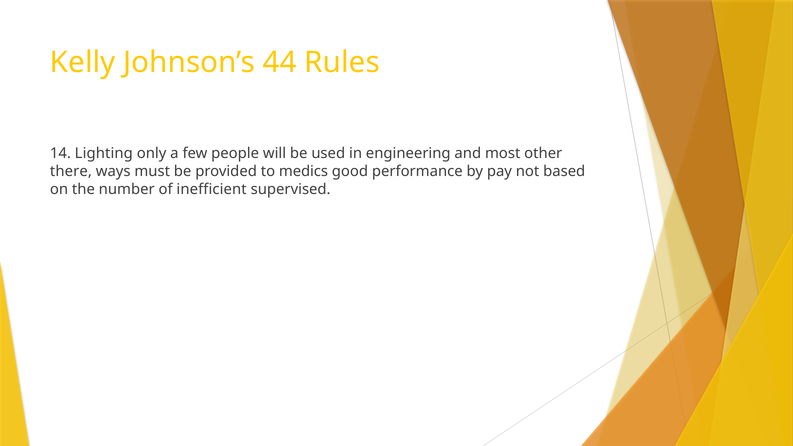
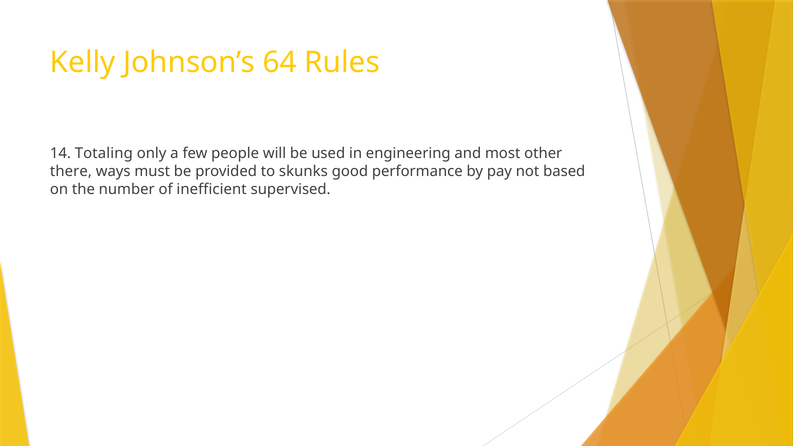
44: 44 -> 64
Lighting: Lighting -> Totaling
medics: medics -> skunks
